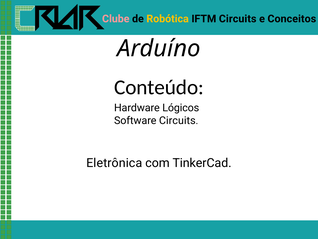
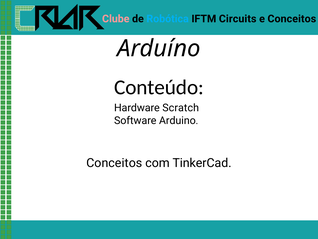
Robótica colour: yellow -> light blue
Lógicos: Lógicos -> Scratch
Software Circuits: Circuits -> Arduino
Eletrônica at (114, 163): Eletrônica -> Conceitos
